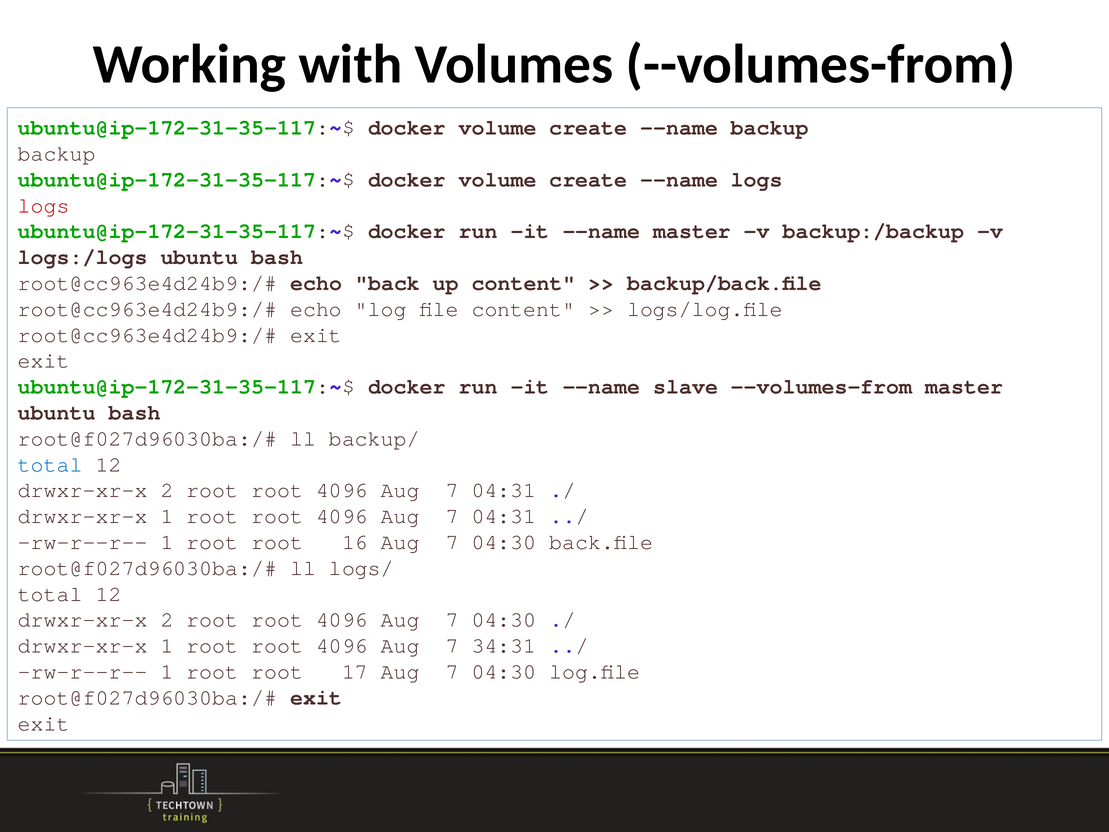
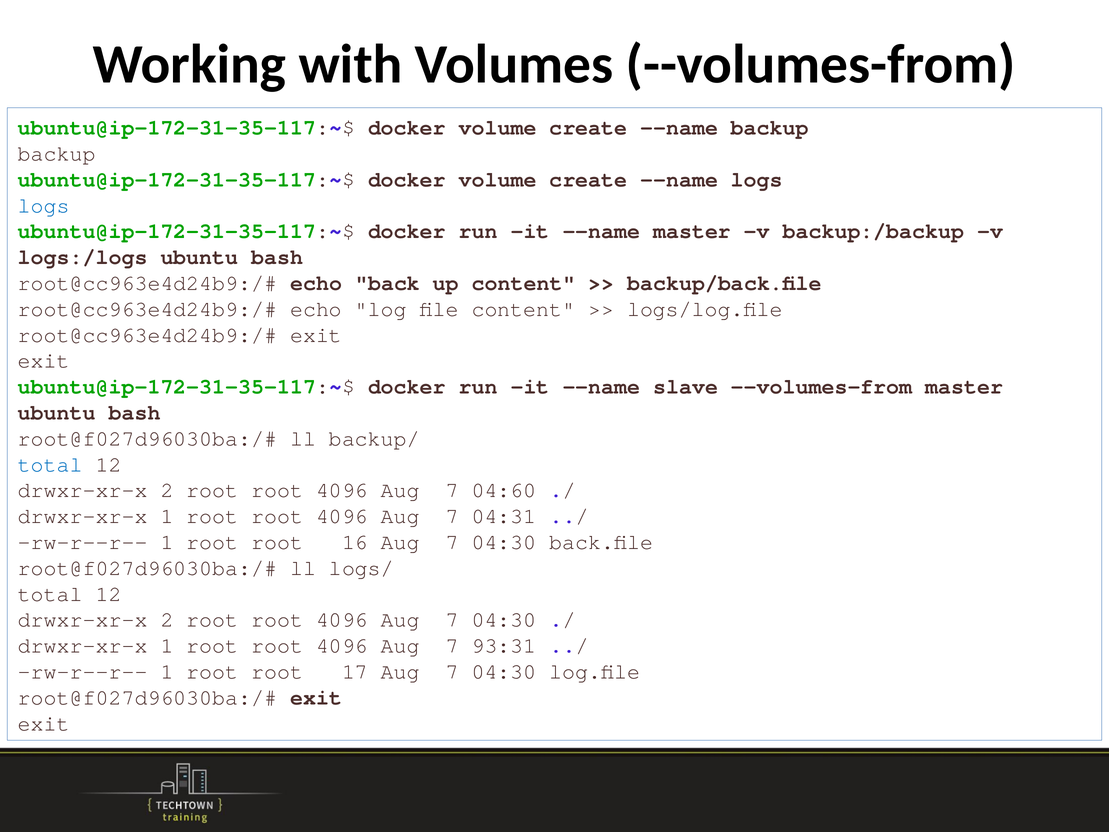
logs at (44, 205) colour: red -> blue
04:31 at (504, 490): 04:31 -> 04:60
34:31: 34:31 -> 93:31
